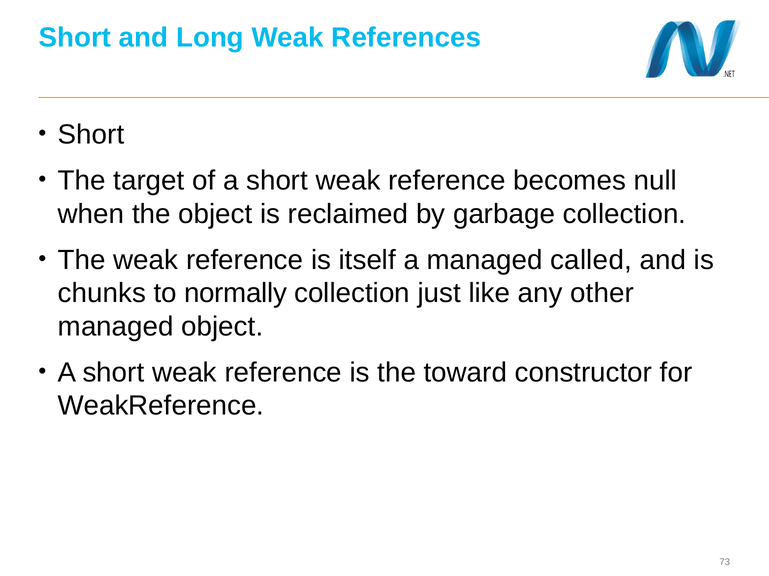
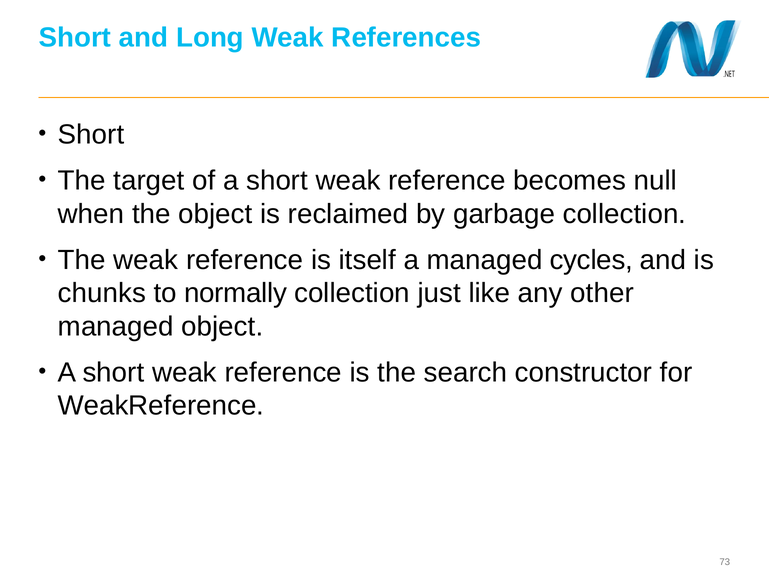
called: called -> cycles
toward: toward -> search
